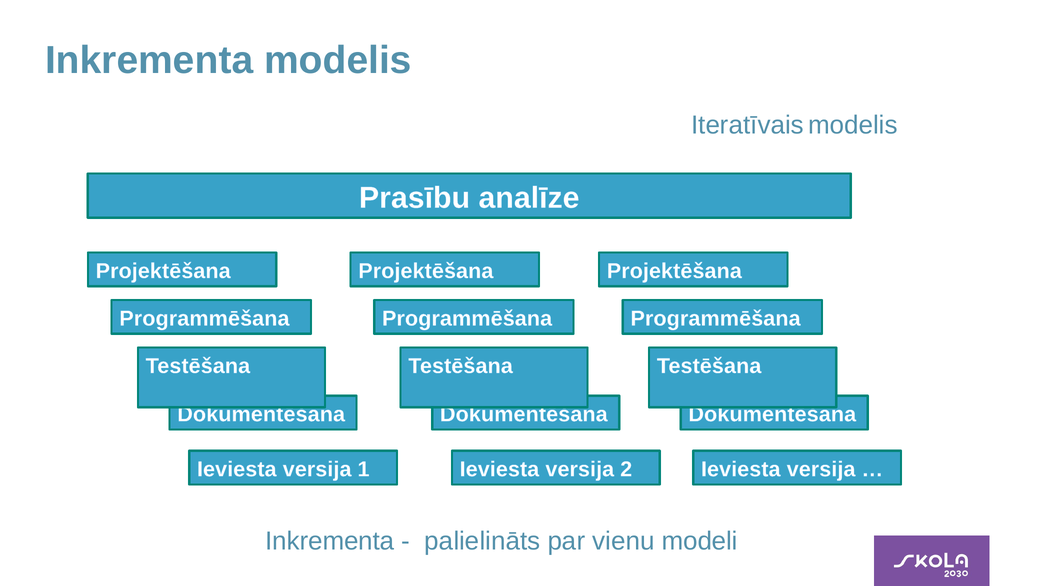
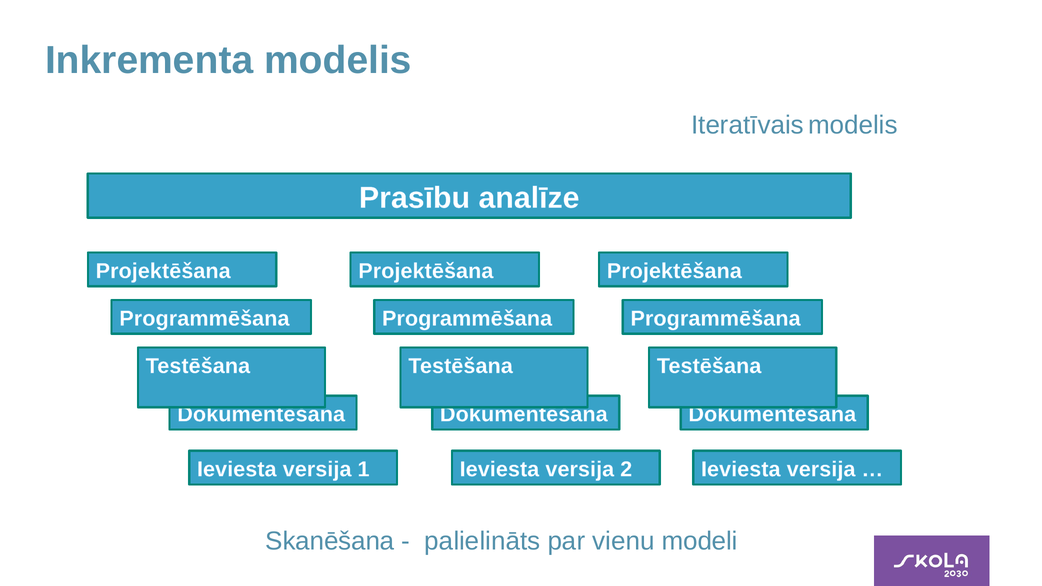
Inkrementa at (330, 541): Inkrementa -> Skanēšana
